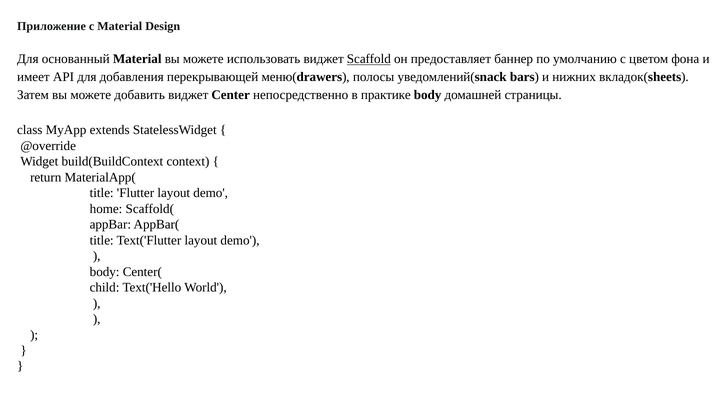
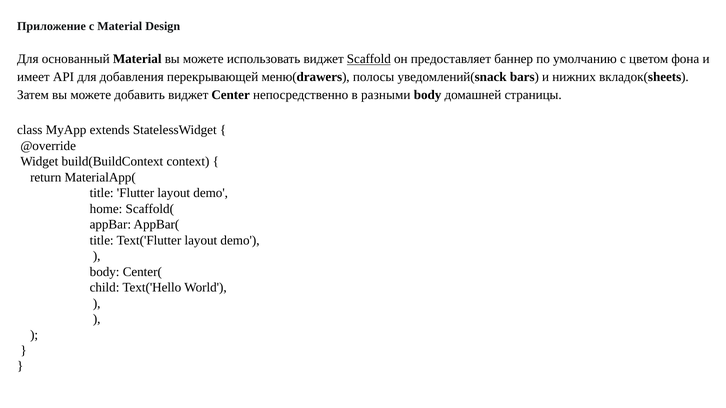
практике: практике -> разными
